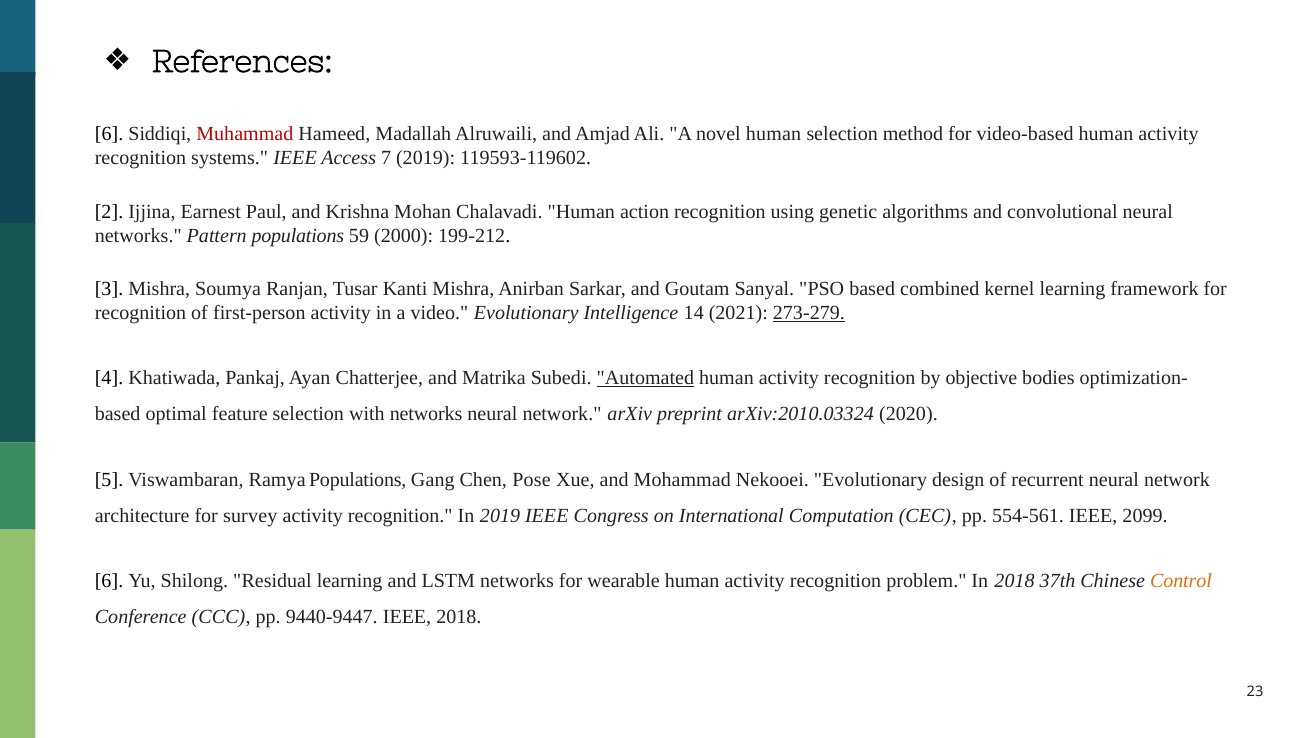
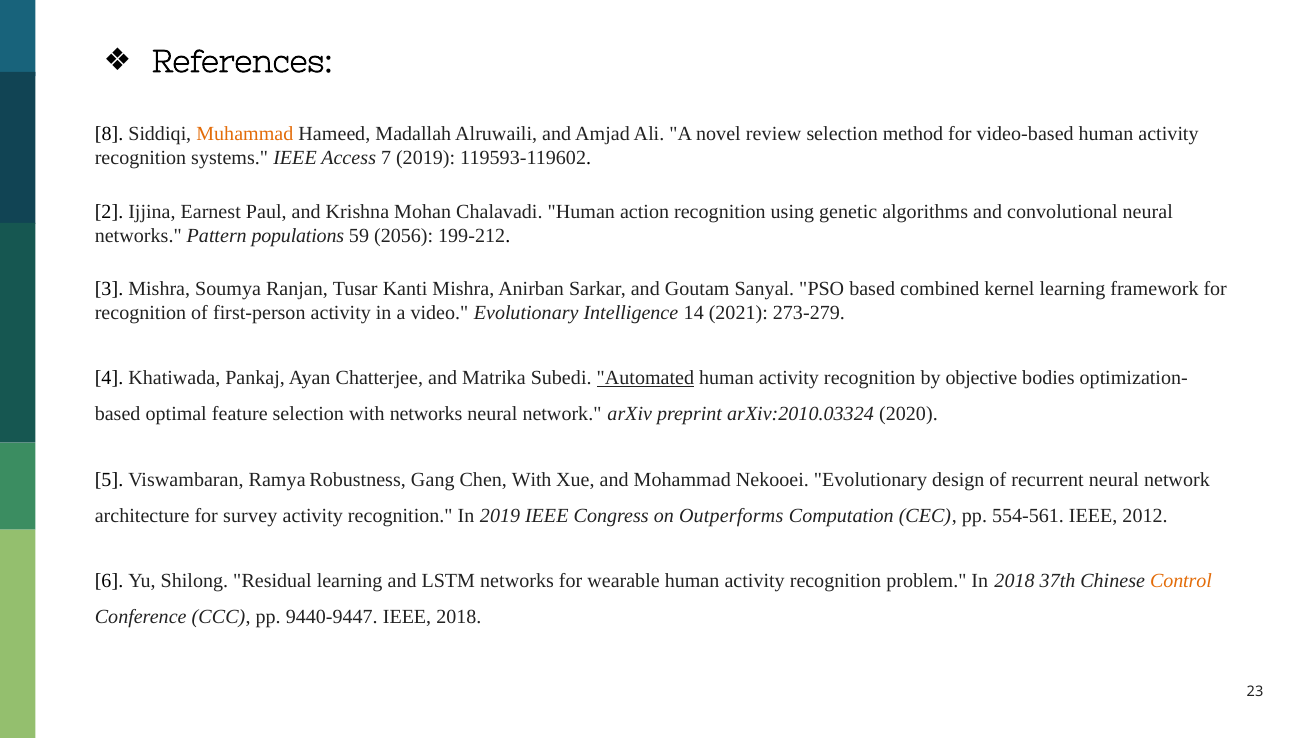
6 at (109, 134): 6 -> 8
Muhammad colour: red -> orange
novel human: human -> review
2000: 2000 -> 2056
273-279 underline: present -> none
Ramya Populations: Populations -> Robustness
Chen Pose: Pose -> With
International: International -> Outperforms
2099: 2099 -> 2012
